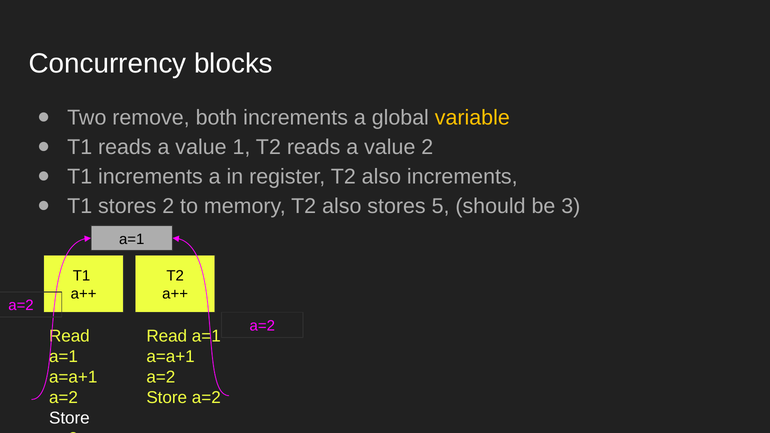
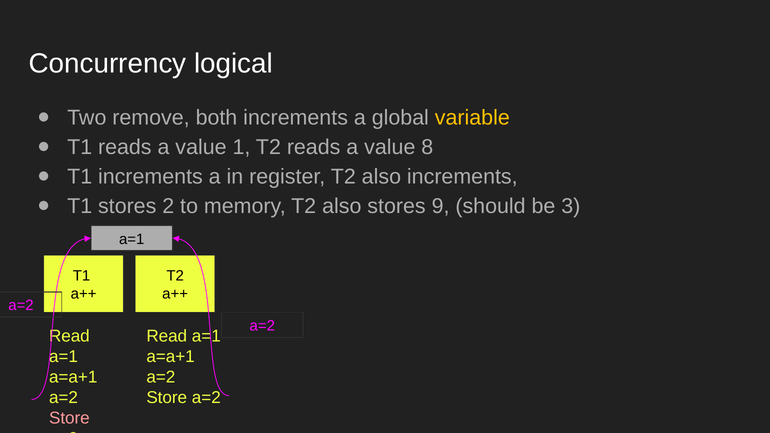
blocks: blocks -> logical
value 2: 2 -> 8
5: 5 -> 9
Store at (69, 418) colour: white -> pink
